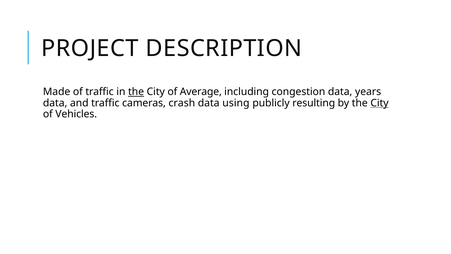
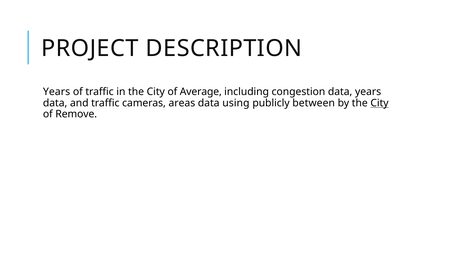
Made at (57, 92): Made -> Years
the at (136, 92) underline: present -> none
crash: crash -> areas
resulting: resulting -> between
Vehicles: Vehicles -> Remove
